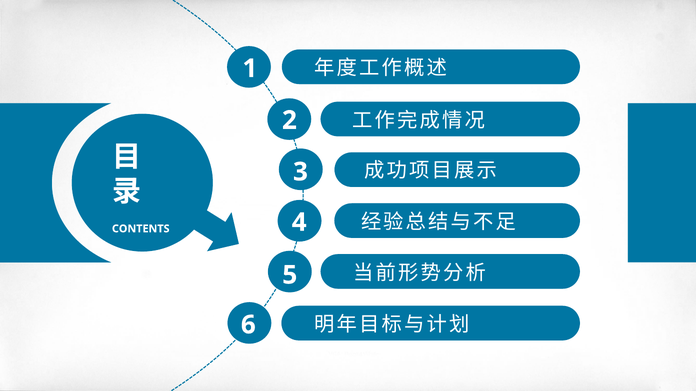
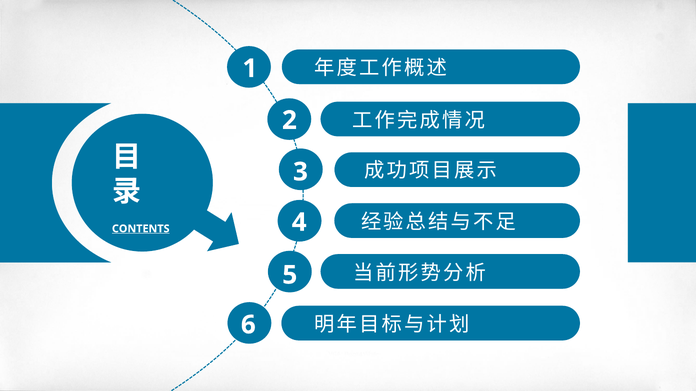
CONTENTS underline: none -> present
